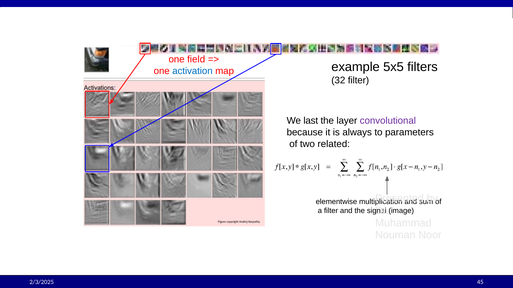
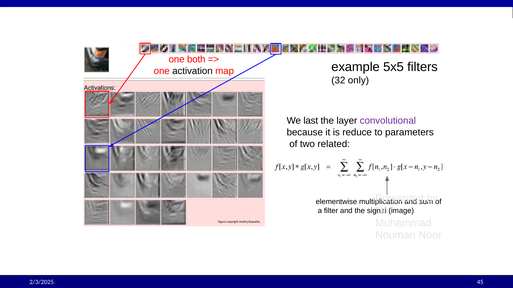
field: field -> both
activation colour: blue -> black
32 filter: filter -> only
always: always -> reduce
